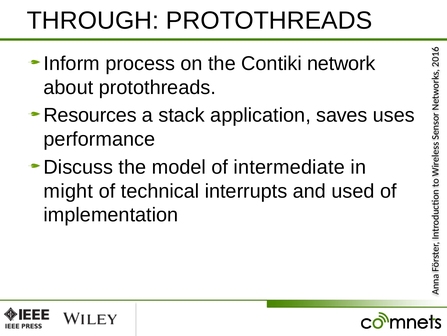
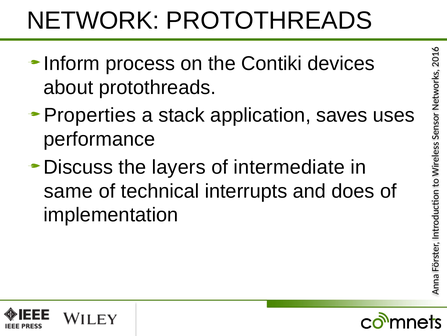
THROUGH: THROUGH -> NETWORK
network: network -> devices
Resources: Resources -> Properties
model: model -> layers
might: might -> same
used: used -> does
